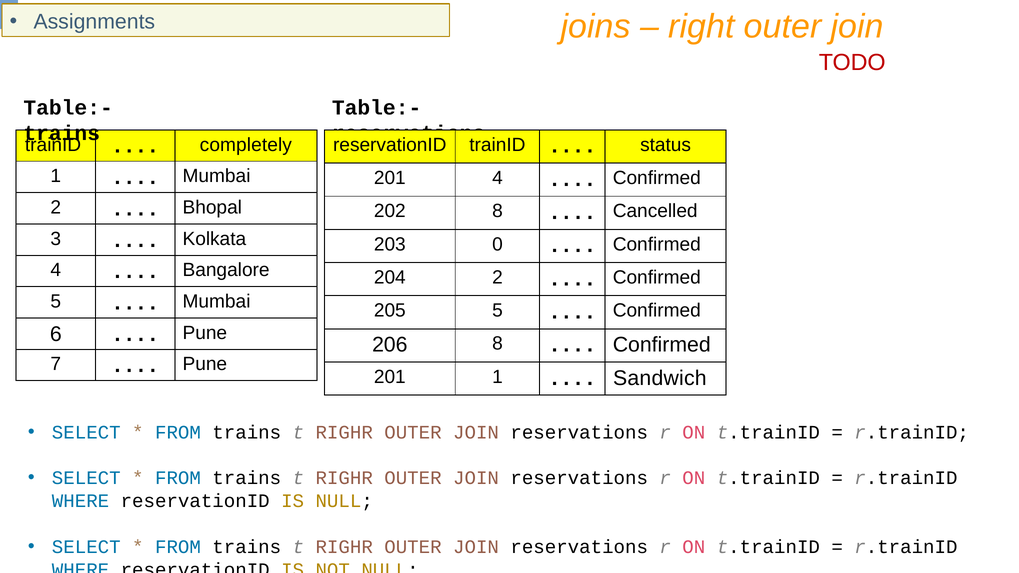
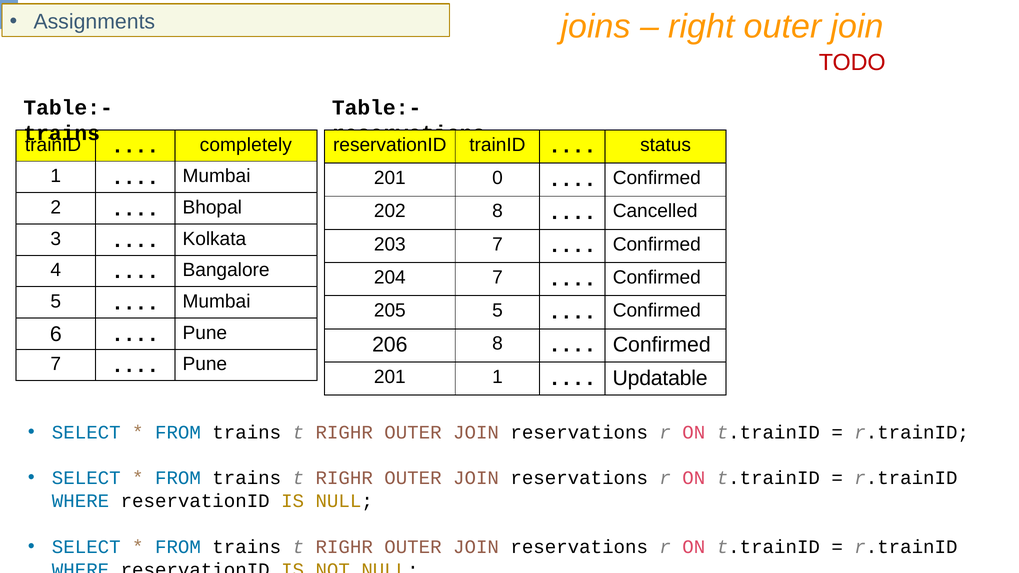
201 4: 4 -> 0
203 0: 0 -> 7
204 2: 2 -> 7
Sandwich: Sandwich -> Updatable
